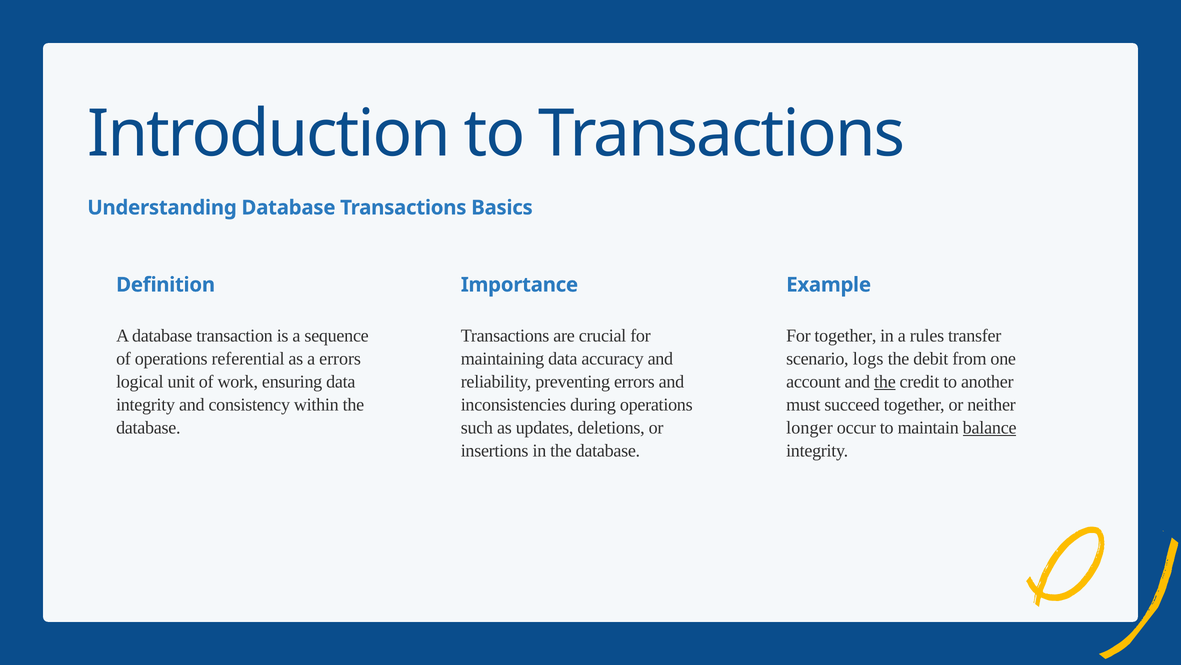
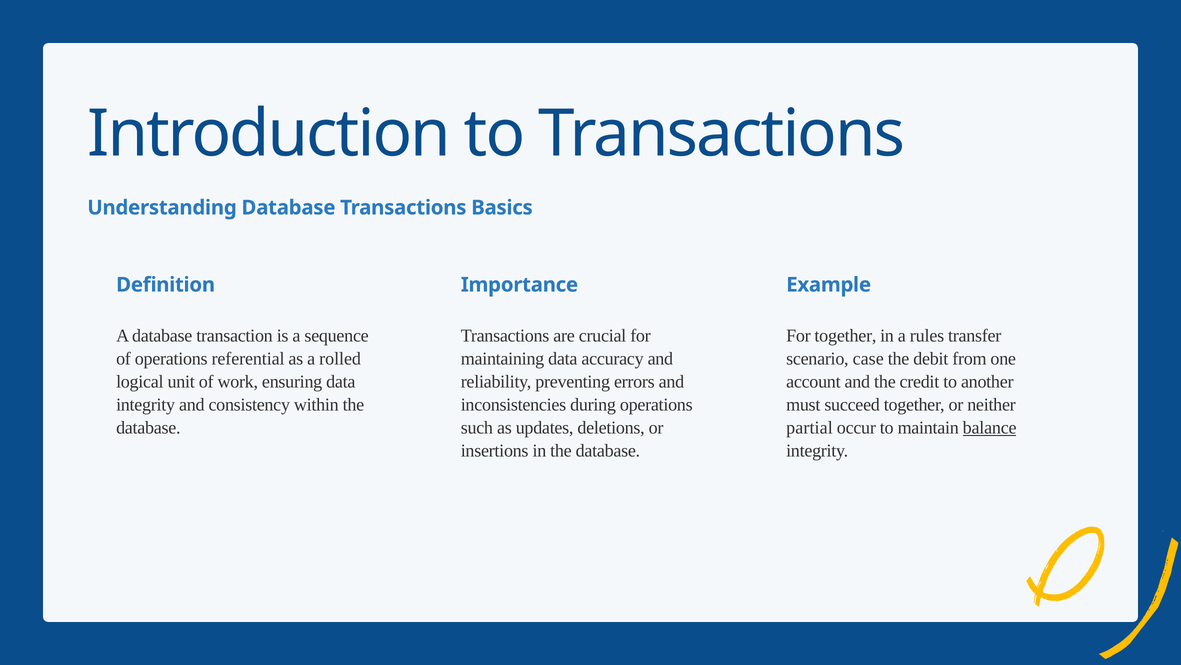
a errors: errors -> rolled
logs: logs -> case
the at (885, 382) underline: present -> none
longer: longer -> partial
